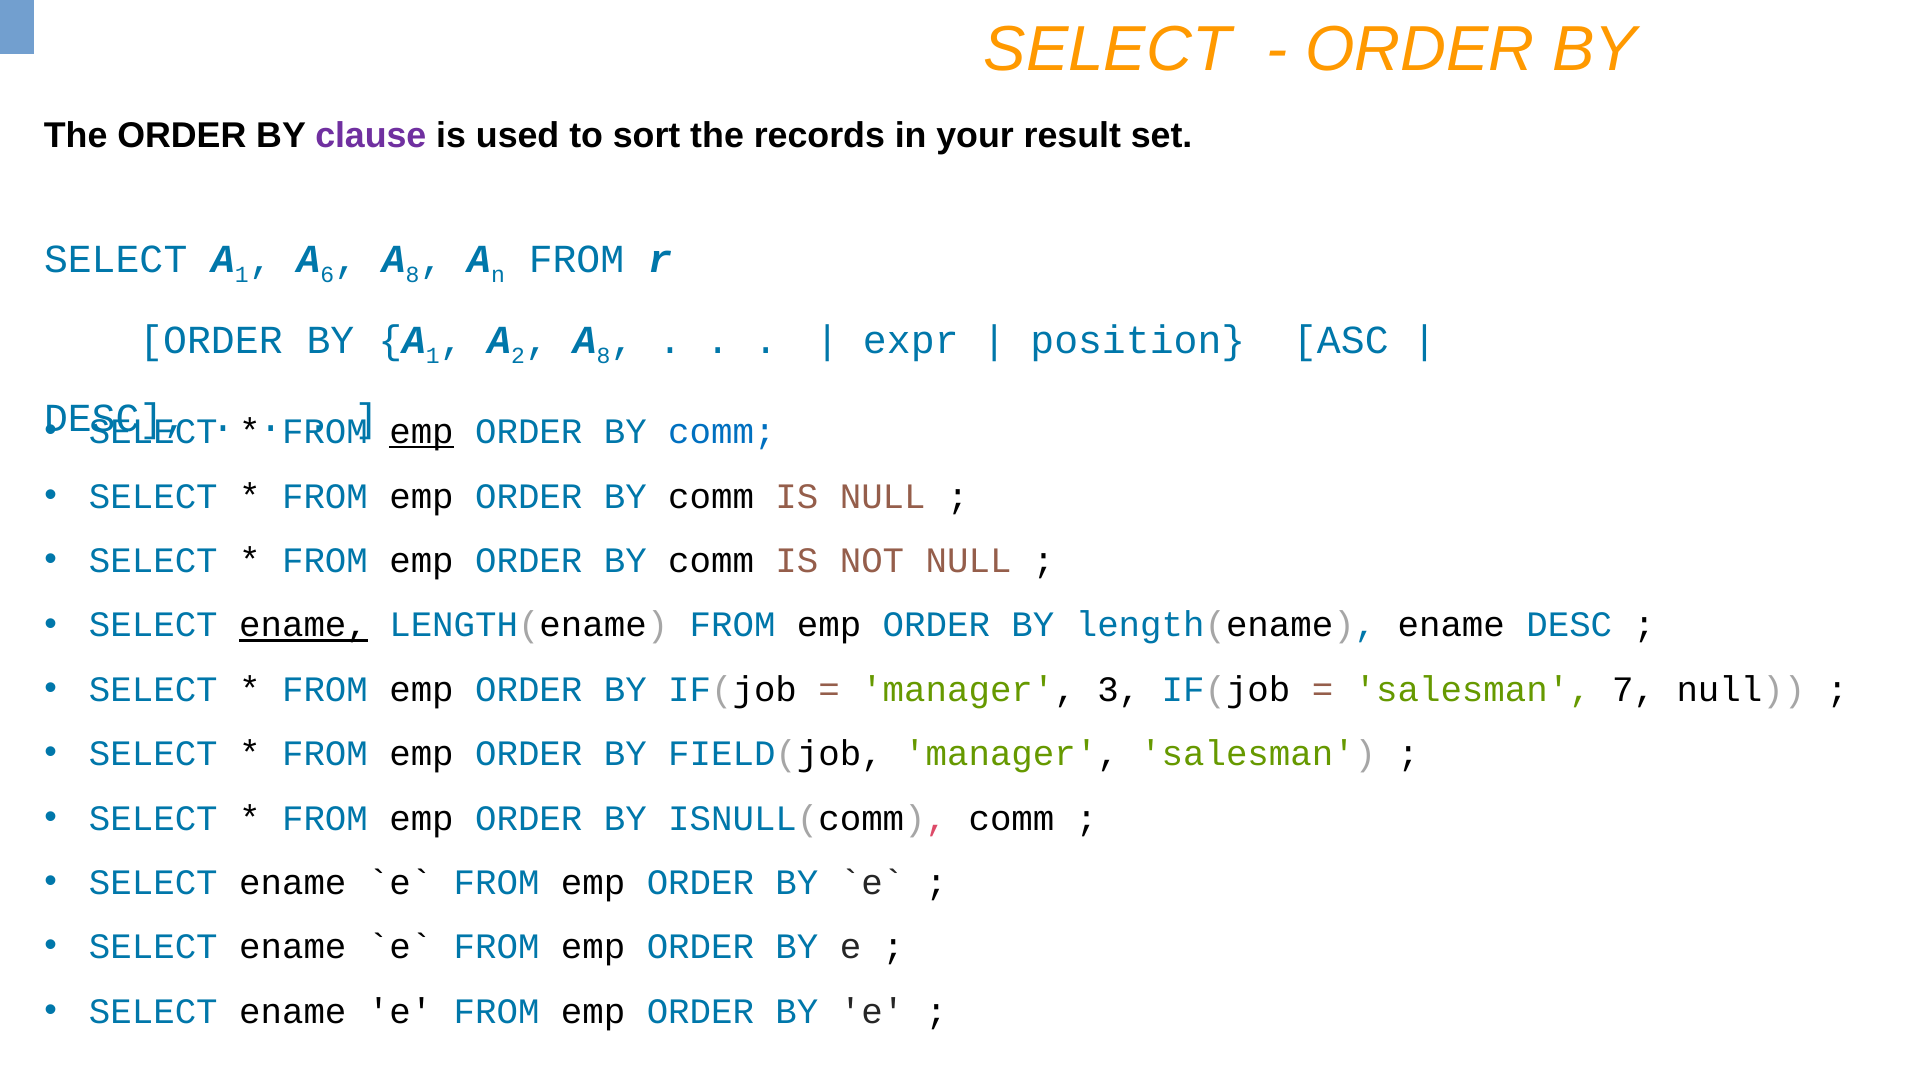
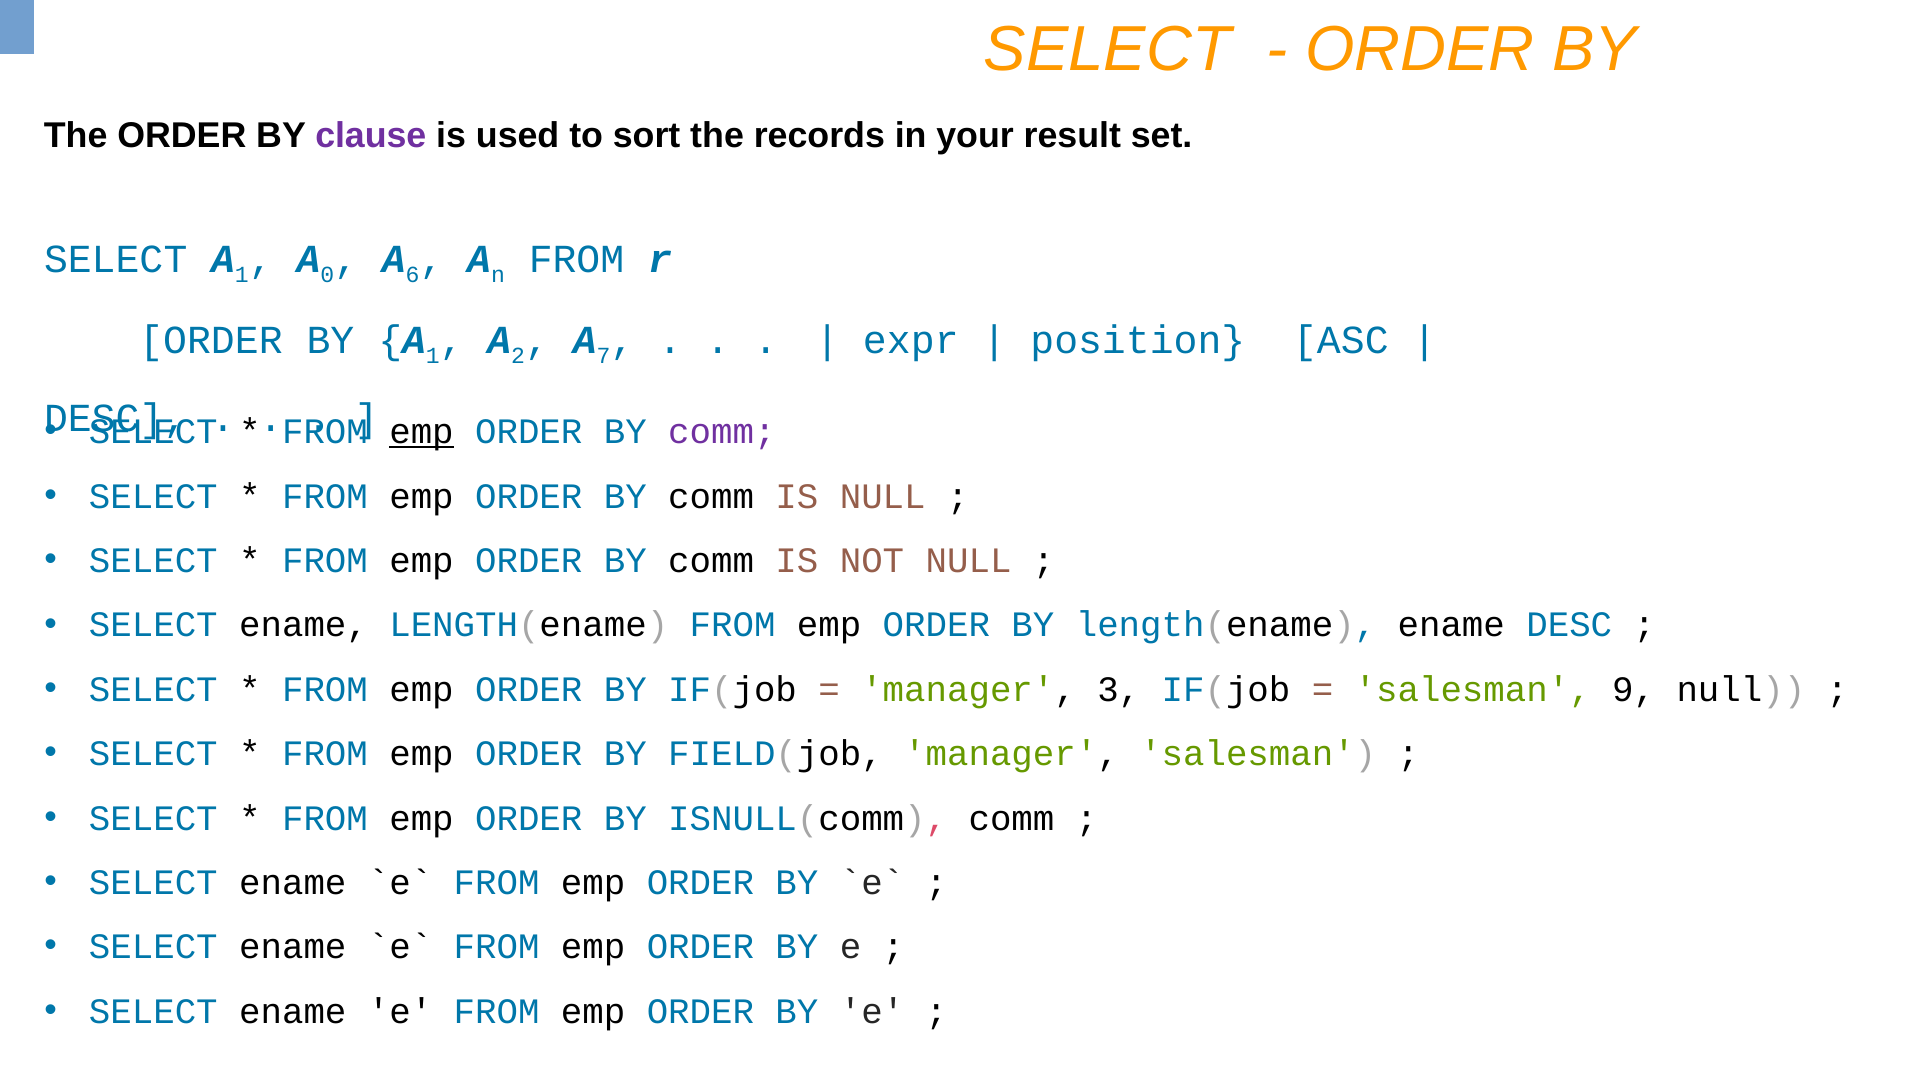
6: 6 -> 0
8 at (413, 275): 8 -> 6
8 at (604, 356): 8 -> 7
comm at (722, 432) colour: blue -> purple
ename at (304, 625) underline: present -> none
7: 7 -> 9
